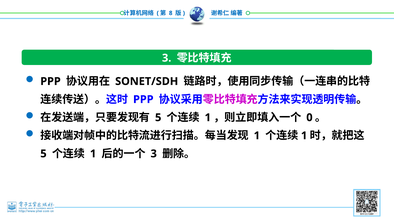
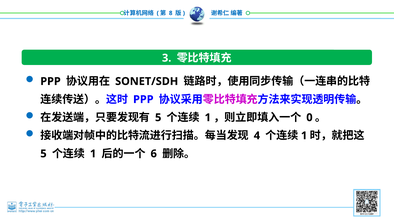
1 at (257, 135): 1 -> 4
3 at (154, 153): 3 -> 6
